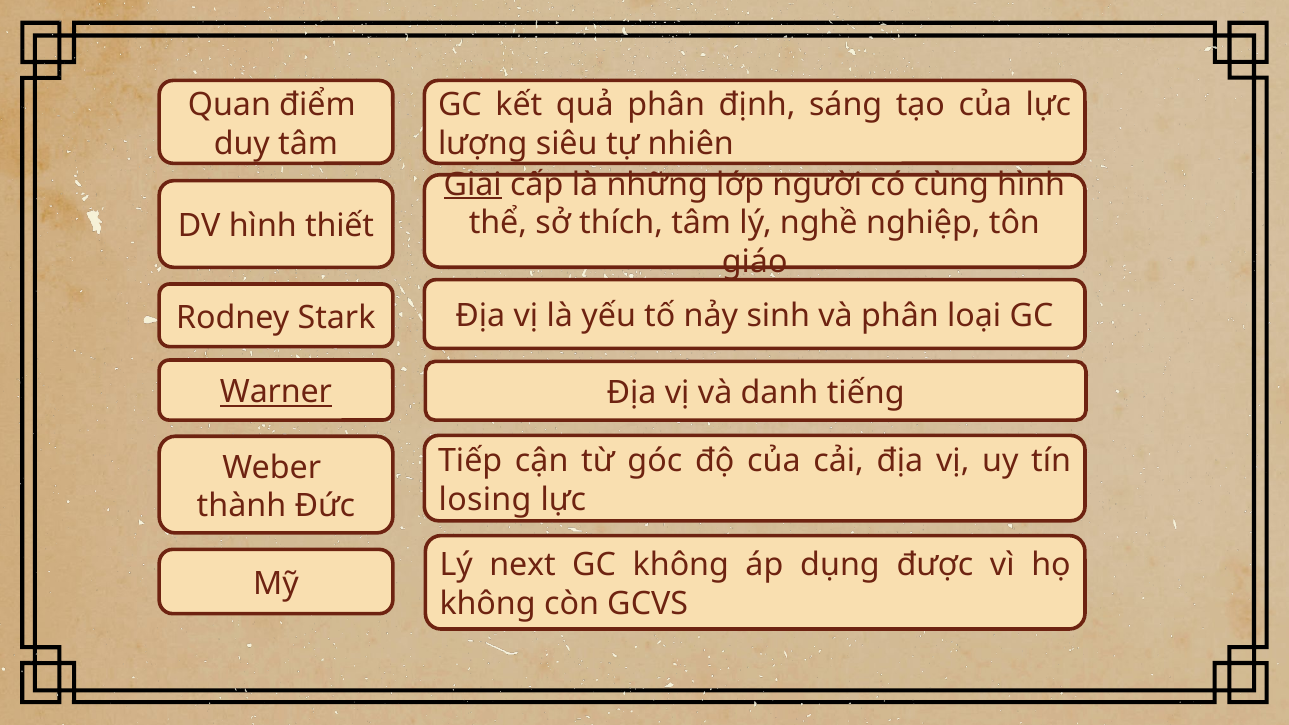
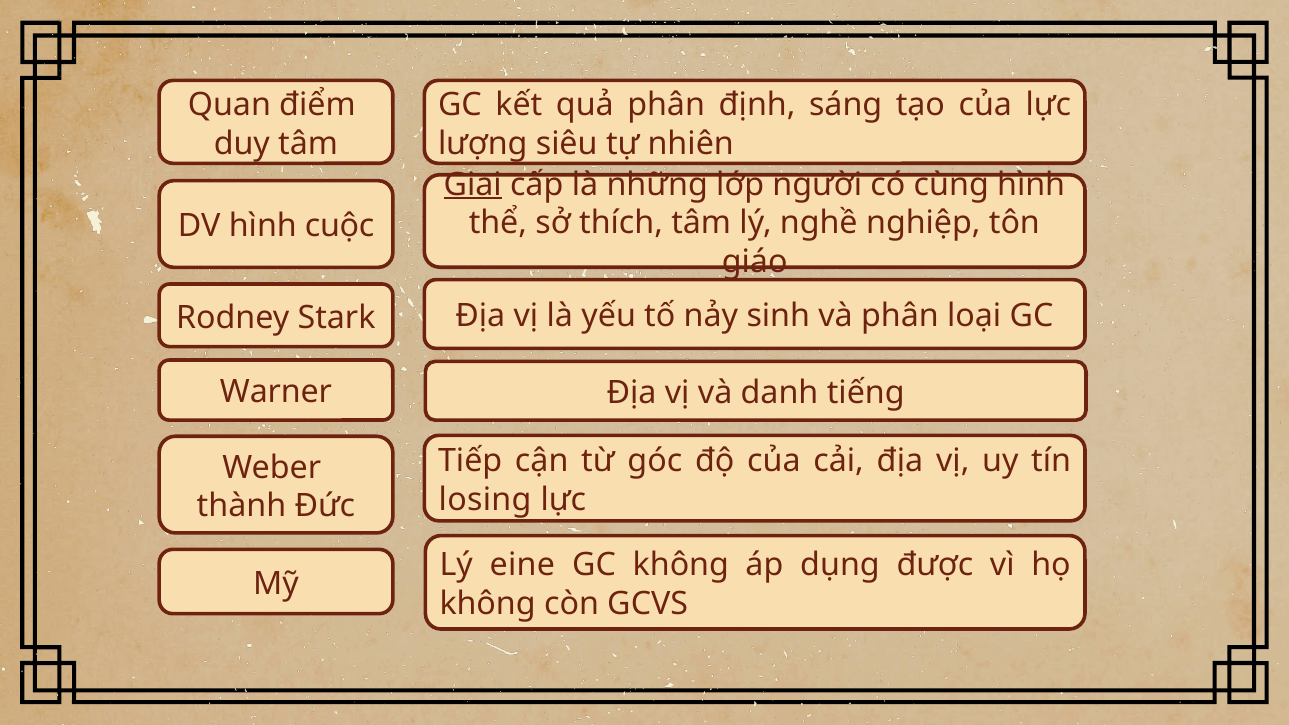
thiết: thiết -> cuộc
Warner underline: present -> none
next: next -> eine
